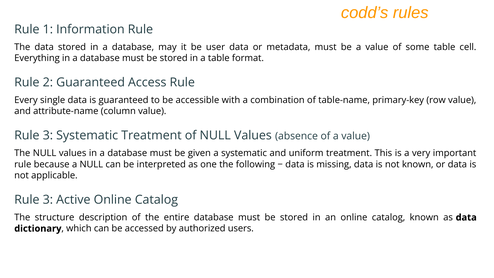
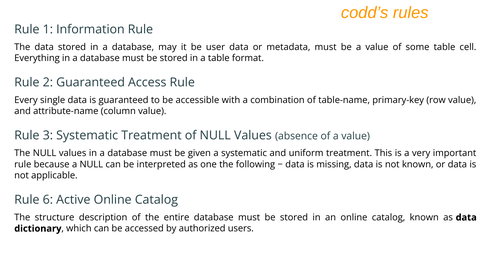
3 at (48, 200): 3 -> 6
